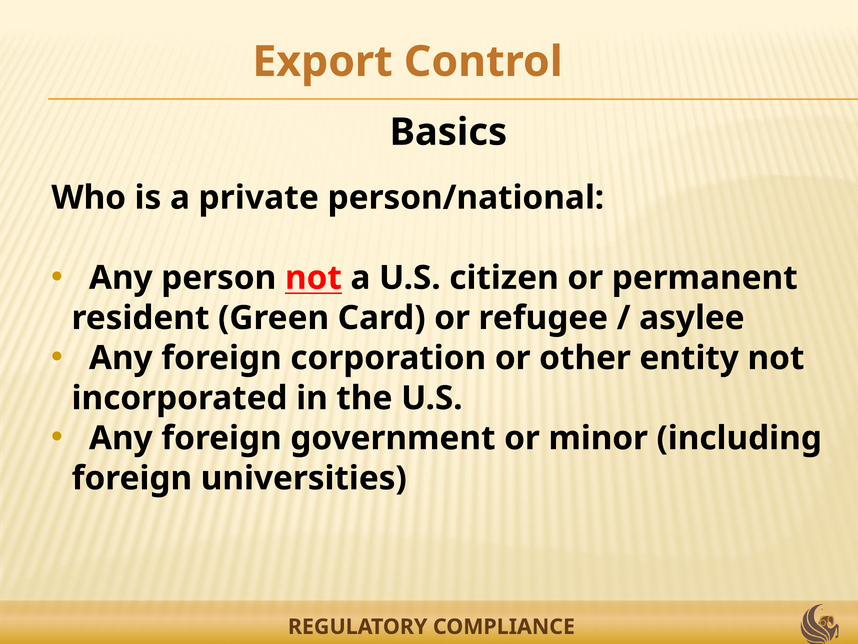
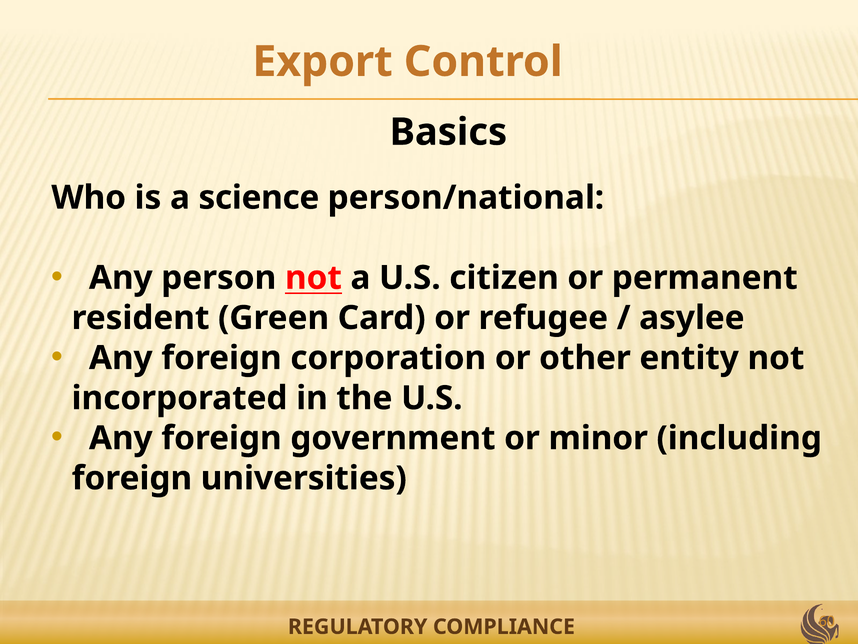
private: private -> science
